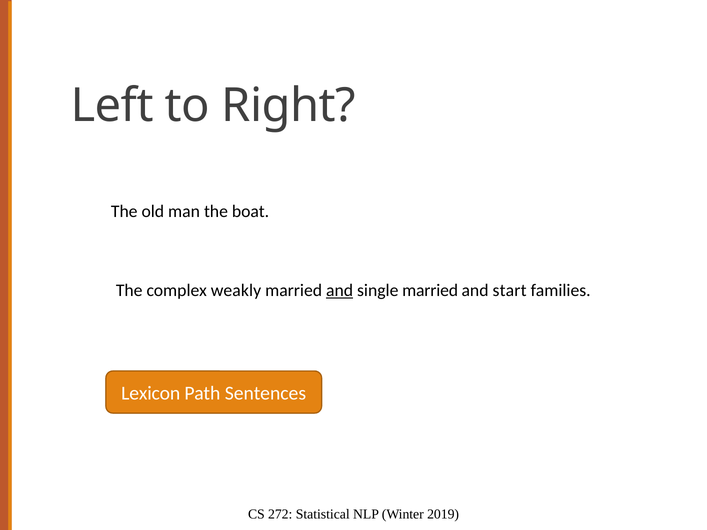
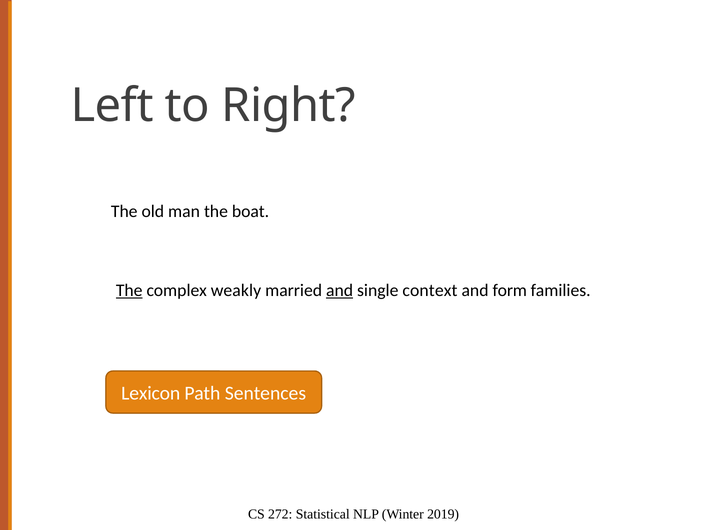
The at (129, 291) underline: none -> present
single married: married -> context
start: start -> form
